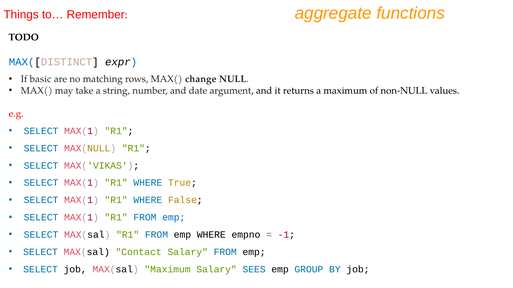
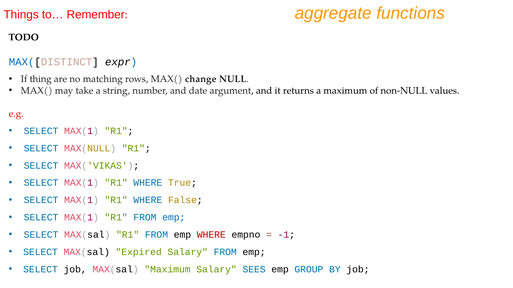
basic: basic -> thing
WHERE at (211, 235) colour: black -> red
Contact: Contact -> Expired
